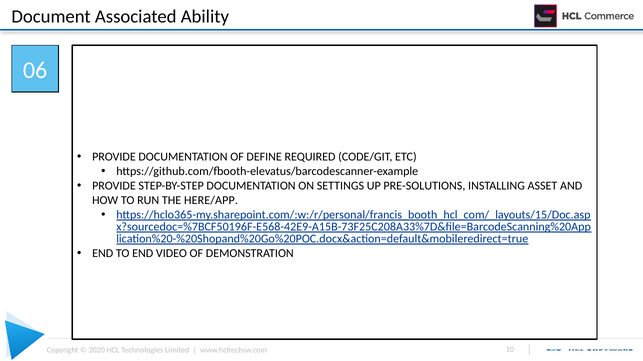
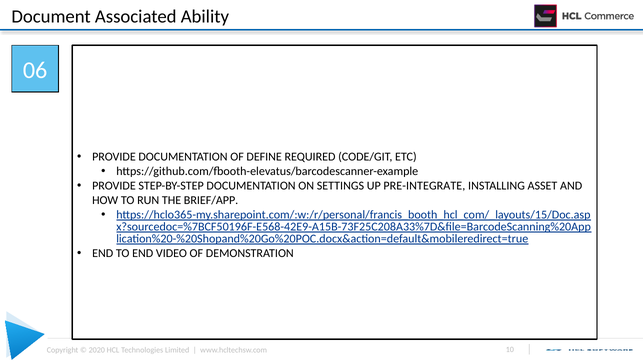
PRE-SOLUTIONS: PRE-SOLUTIONS -> PRE-INTEGRATE
HERE/APP: HERE/APP -> BRIEF/APP
